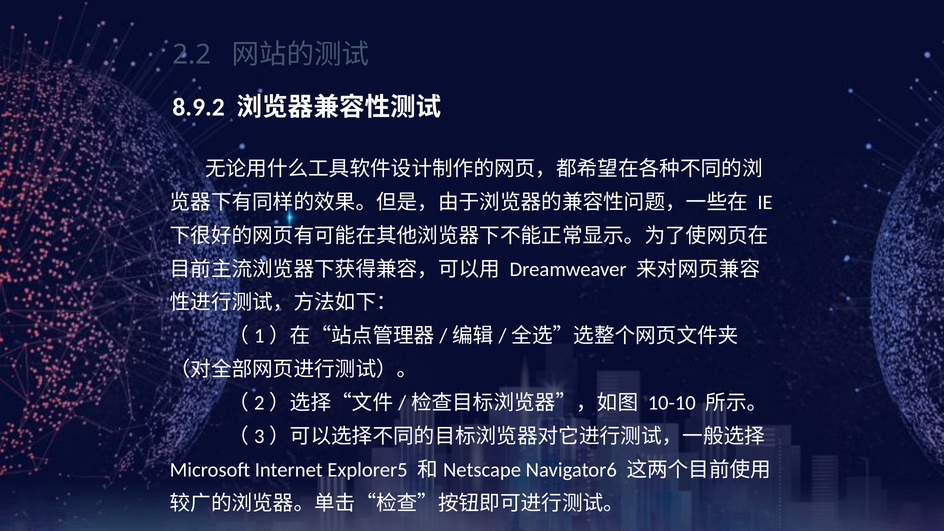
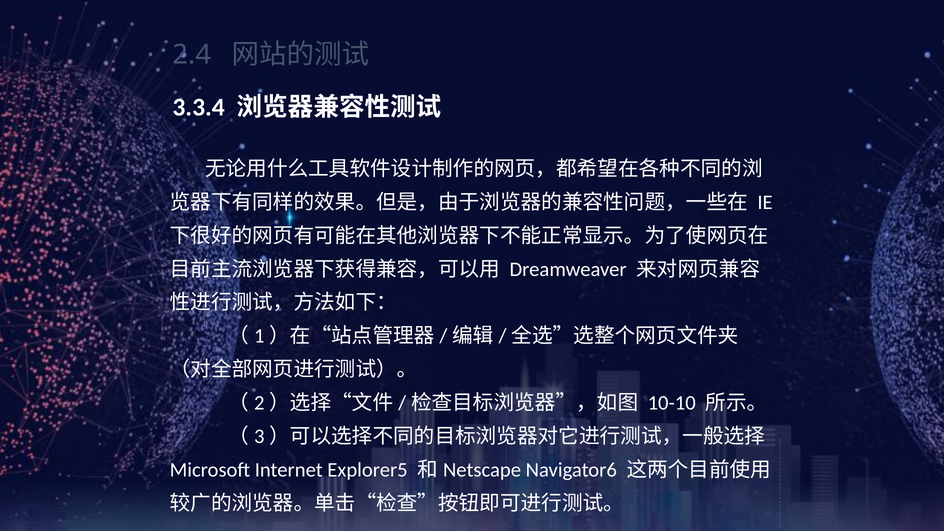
2.2: 2.2 -> 2.4
8.9.2: 8.9.2 -> 3.3.4
